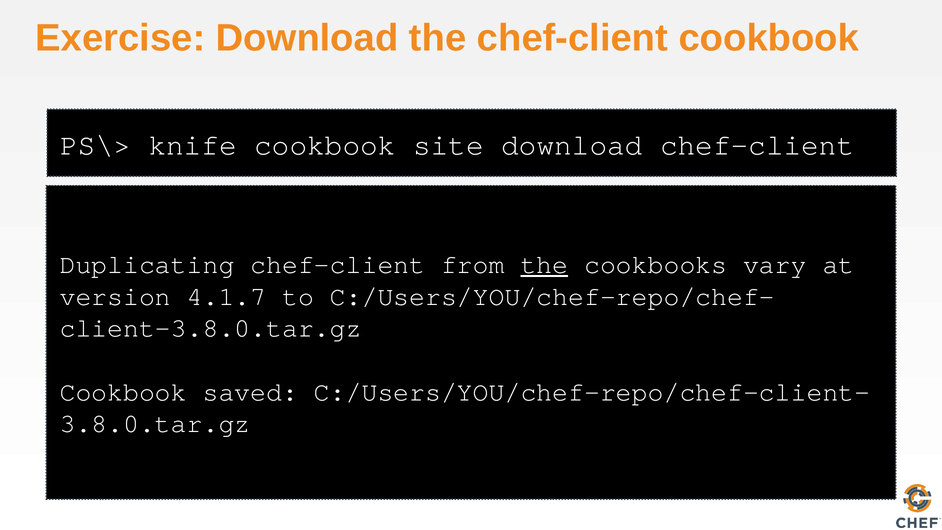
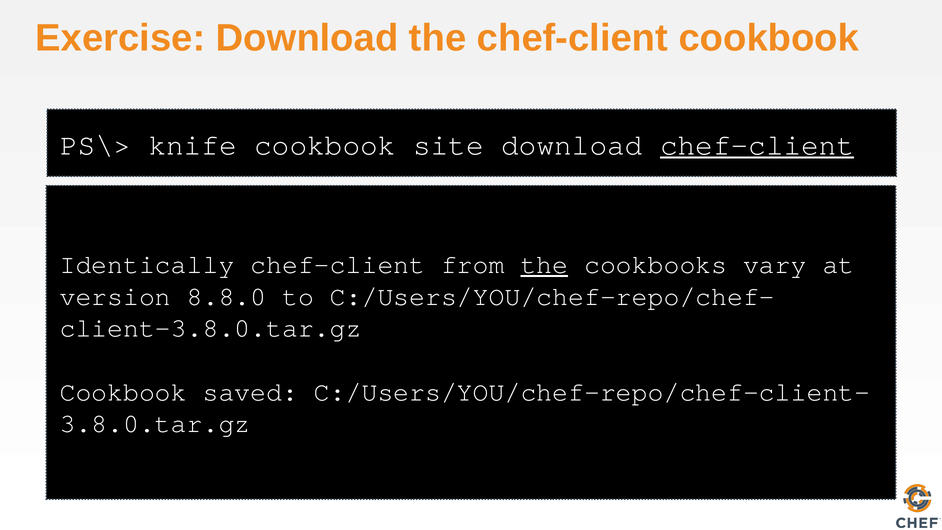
chef-client at (757, 145) underline: none -> present
Duplicating: Duplicating -> Identically
4.1.7: 4.1.7 -> 8.8.0
